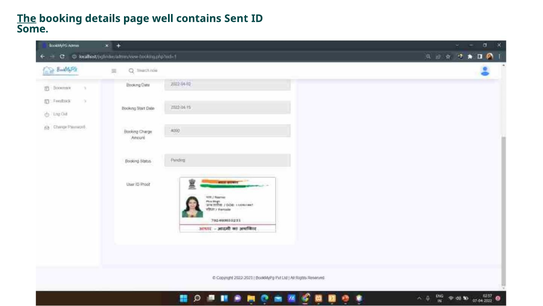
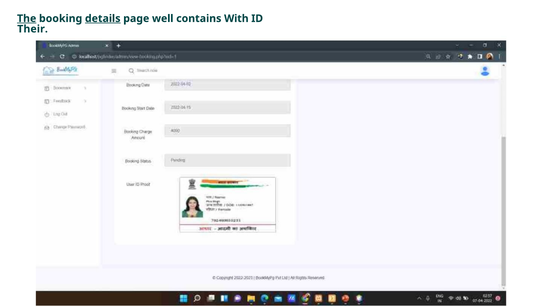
details underline: none -> present
Sent: Sent -> With
Some: Some -> Their
